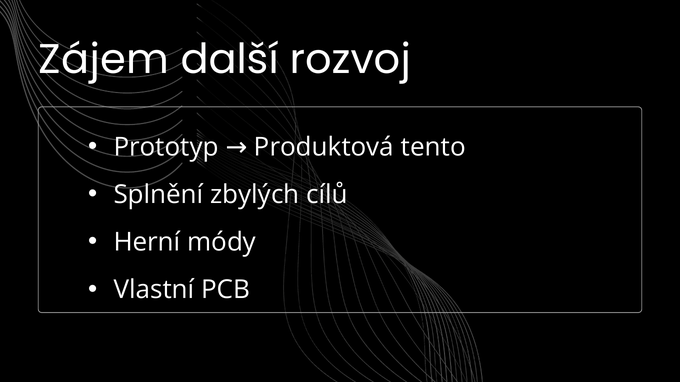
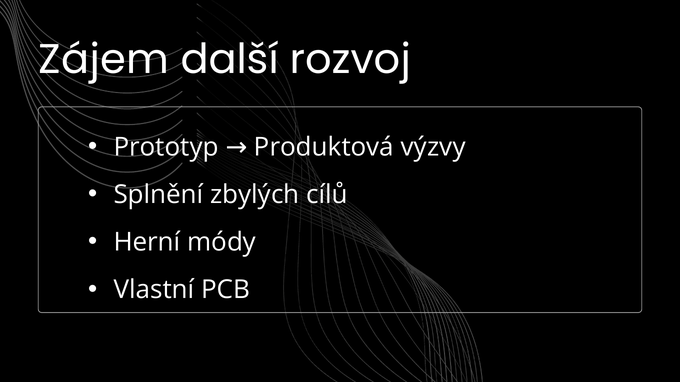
tento: tento -> výzvy
